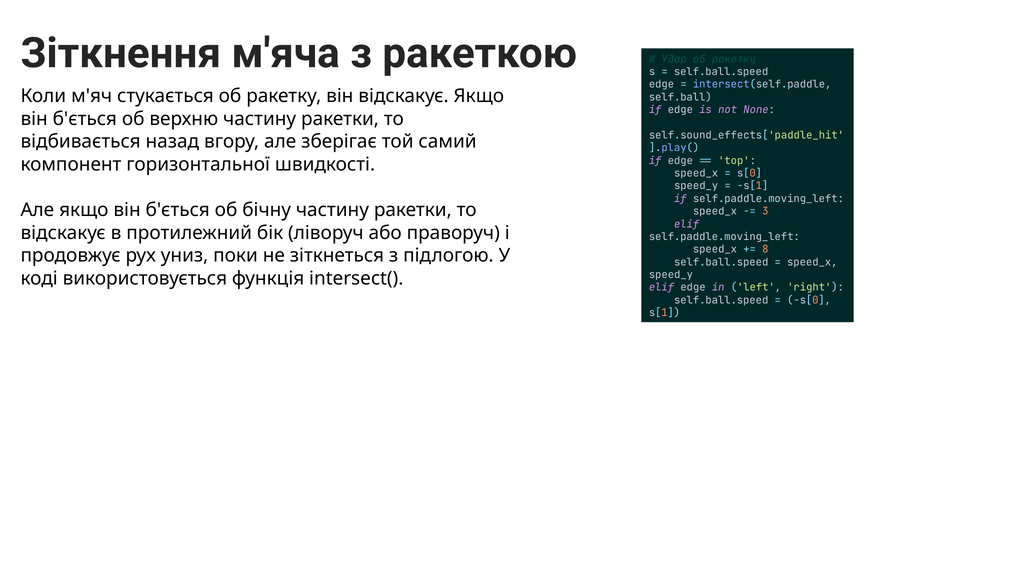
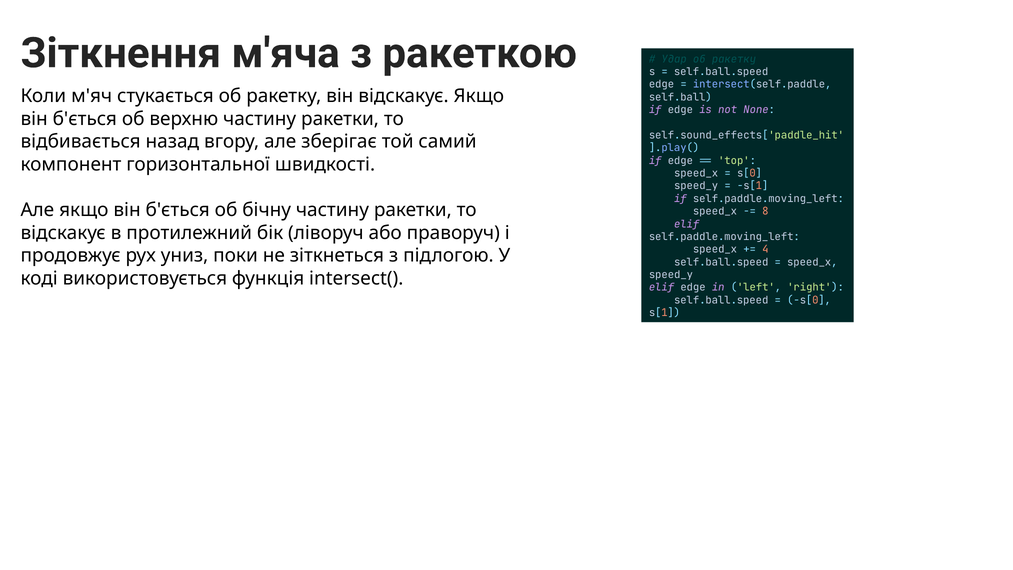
3: 3 -> 8
8: 8 -> 4
